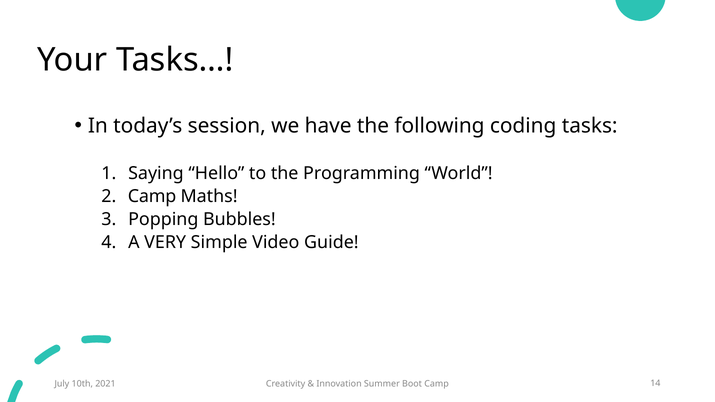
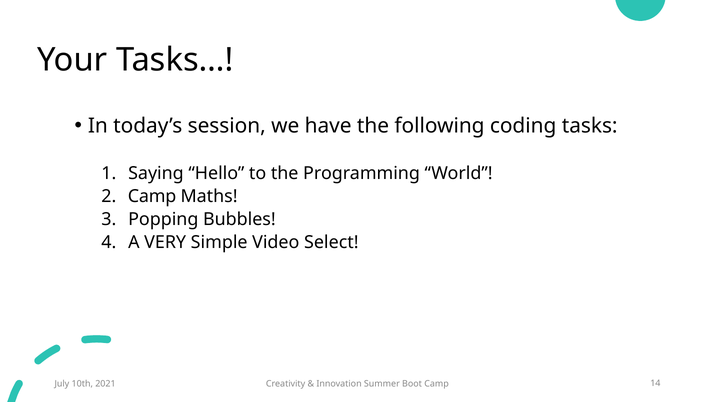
Guide: Guide -> Select
